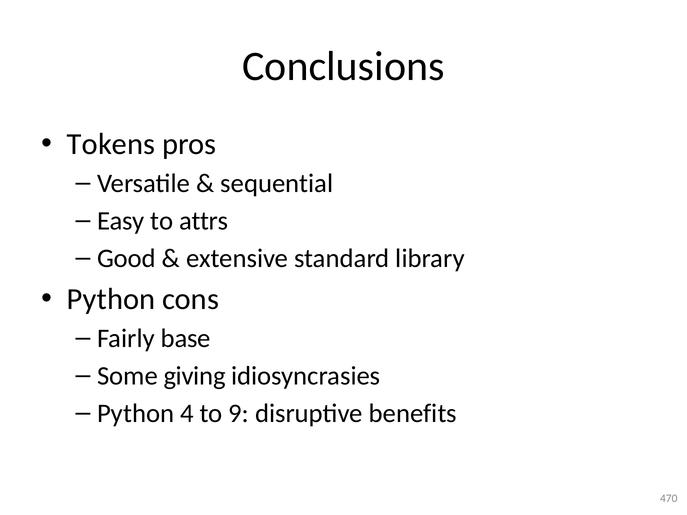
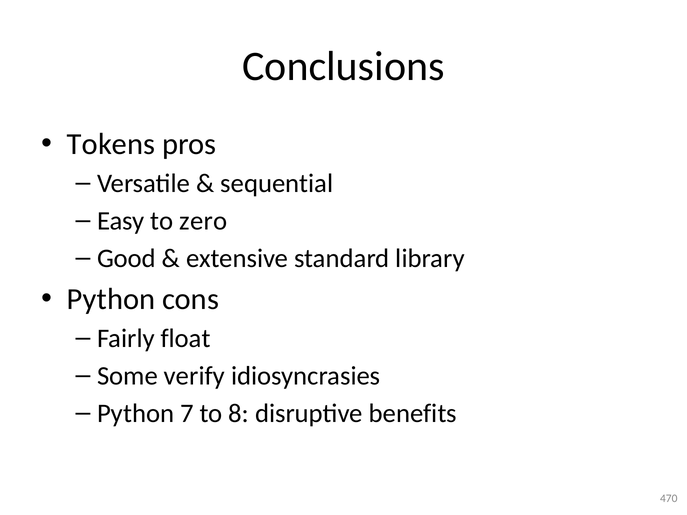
attrs: attrs -> zero
base: base -> float
giving: giving -> verify
4: 4 -> 7
9: 9 -> 8
